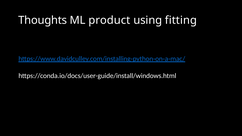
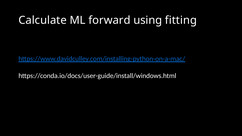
Thoughts: Thoughts -> Calculate
product: product -> forward
